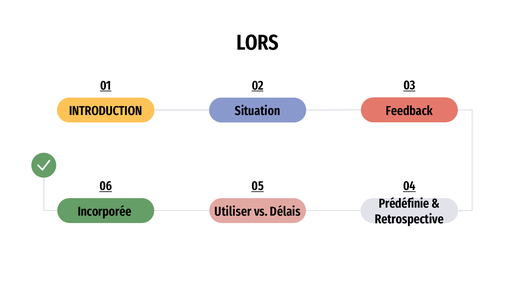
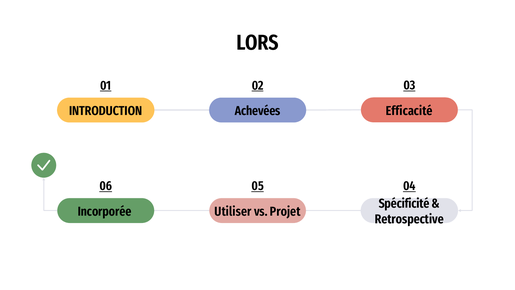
Feedback: Feedback -> Efficacité
Situation: Situation -> Achevées
Prédéfinie: Prédéfinie -> Spécificité
Délais: Délais -> Projet
